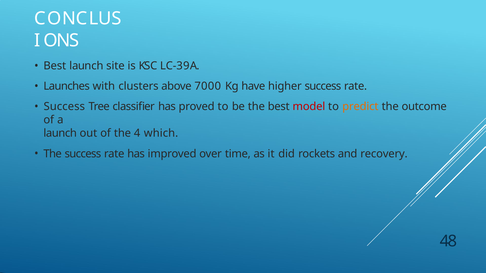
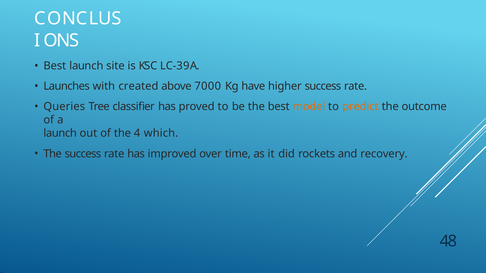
clusters: clusters -> created
Success at (64, 107): Success -> Queries
model colour: red -> orange
